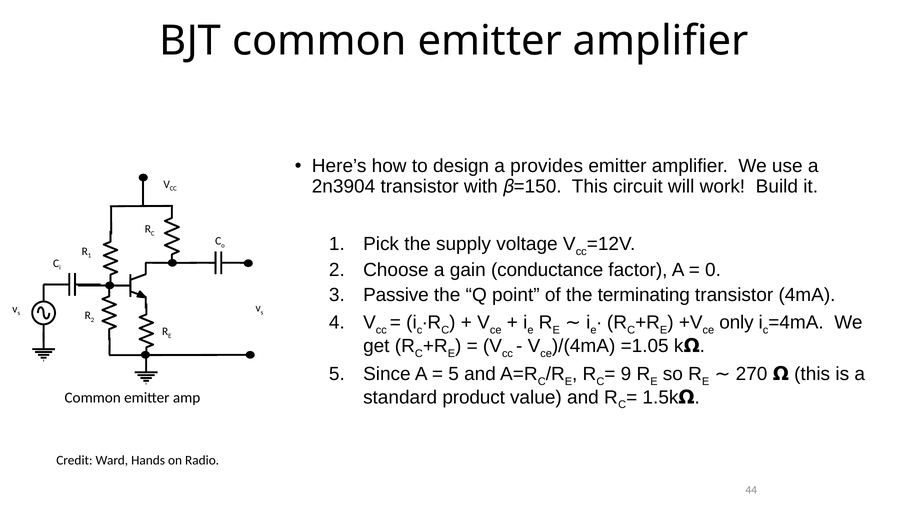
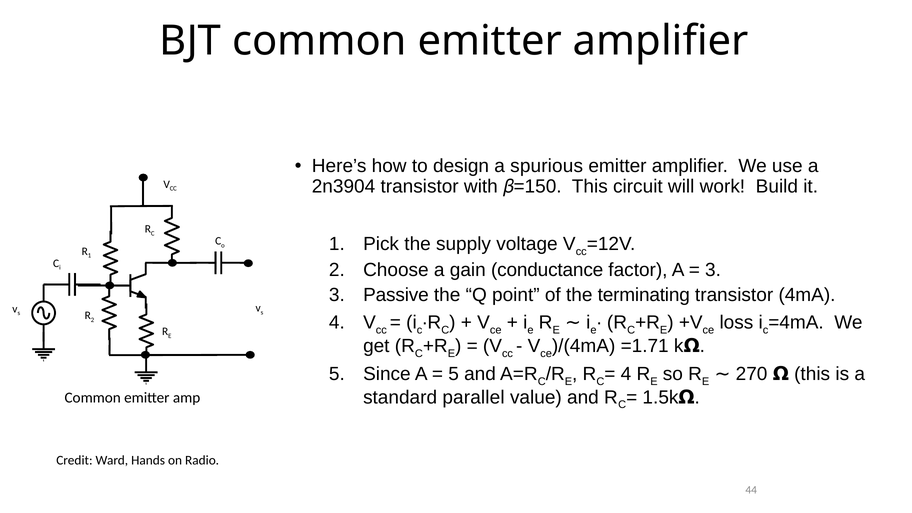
provides: provides -> spurious
0 at (713, 270): 0 -> 3
only: only -> loss
=1.05: =1.05 -> =1.71
9 at (626, 374): 9 -> 4
product: product -> parallel
